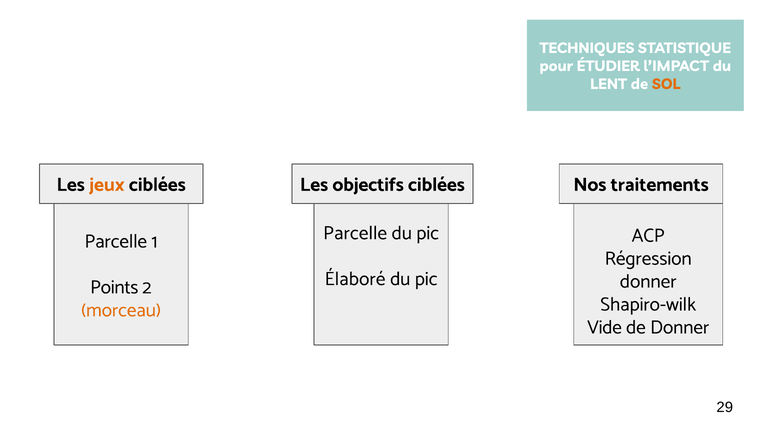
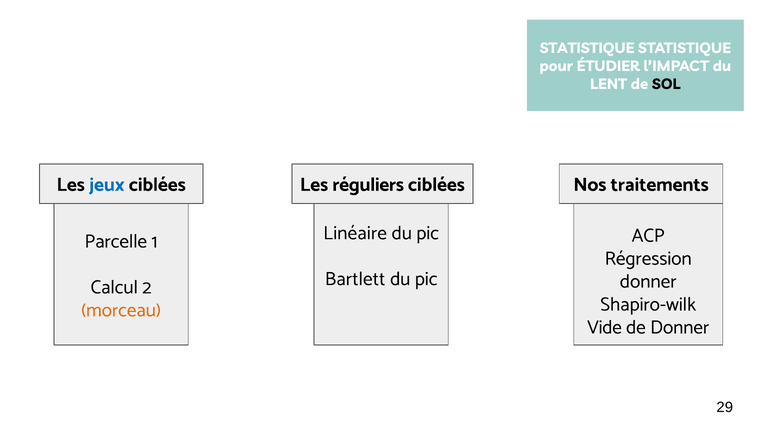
TECHNIQUES at (587, 49): TECHNIQUES -> STATISTIQUE
SOL colour: orange -> black
jeux colour: orange -> blue
objectifs: objectifs -> réguliers
Parcelle at (355, 233): Parcelle -> Linéaire
Élaboré: Élaboré -> Bartlett
Points: Points -> Calcul
